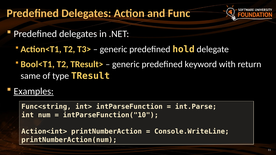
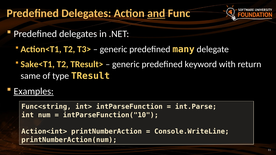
and underline: none -> present
hold: hold -> many
Bool<T1: Bool<T1 -> Sake<T1
